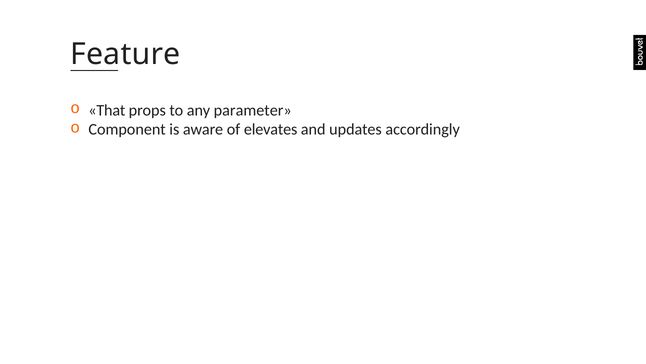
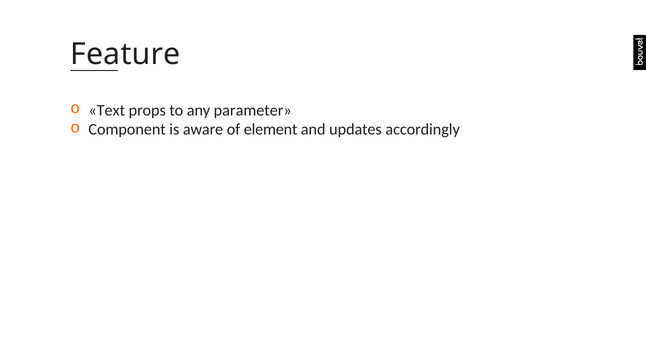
That: That -> Text
elevates: elevates -> element
